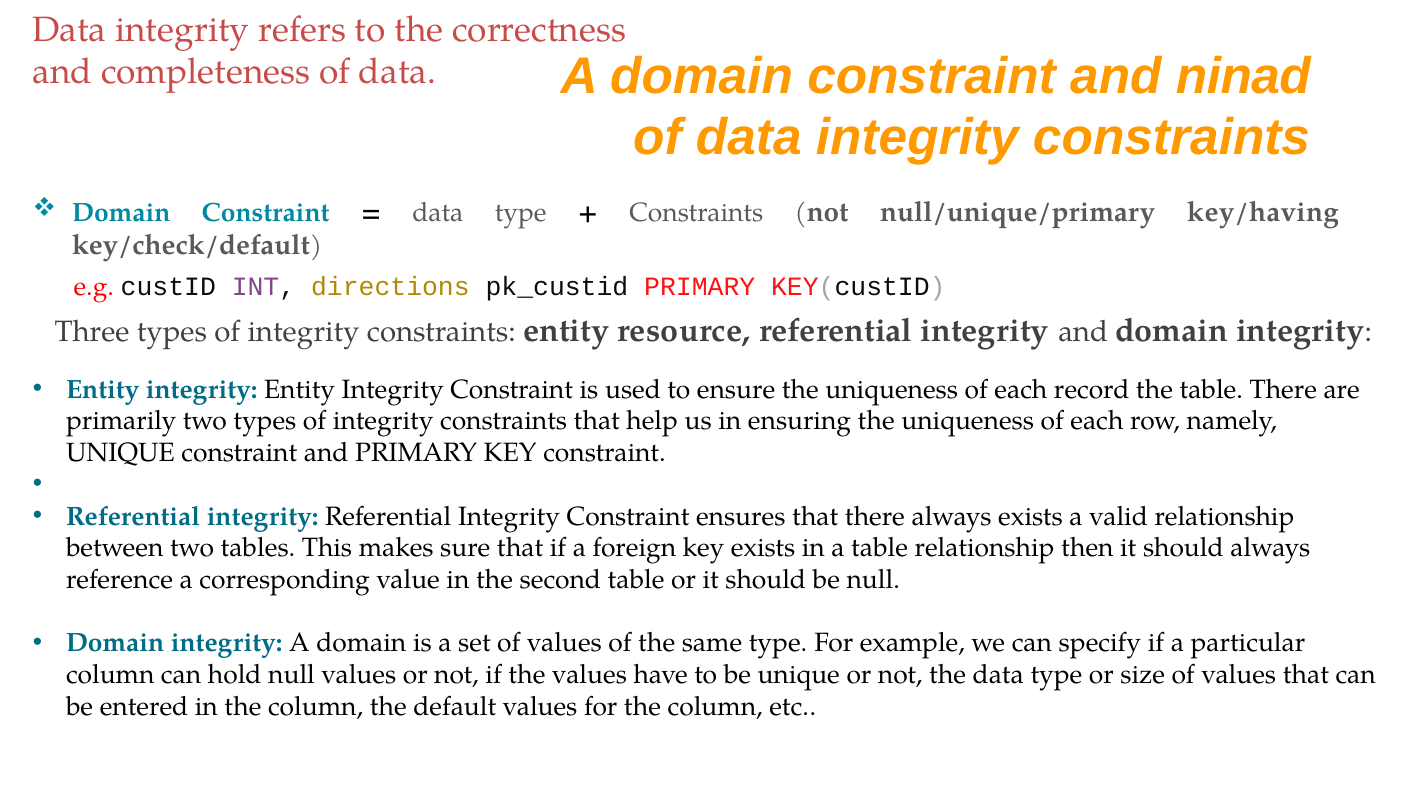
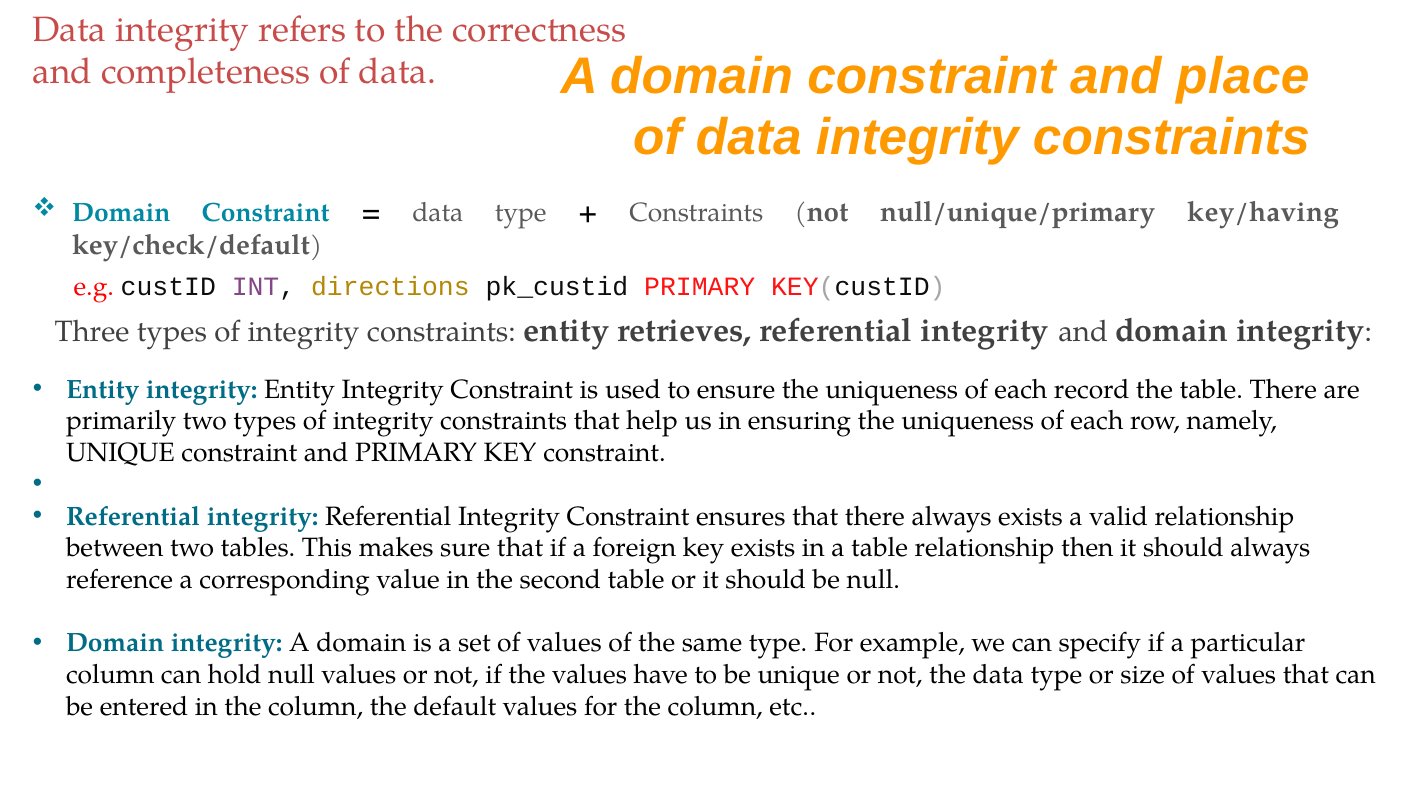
ninad: ninad -> place
resource: resource -> retrieves
